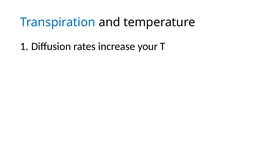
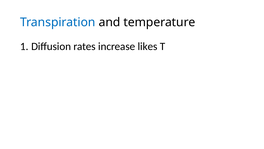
your: your -> likes
